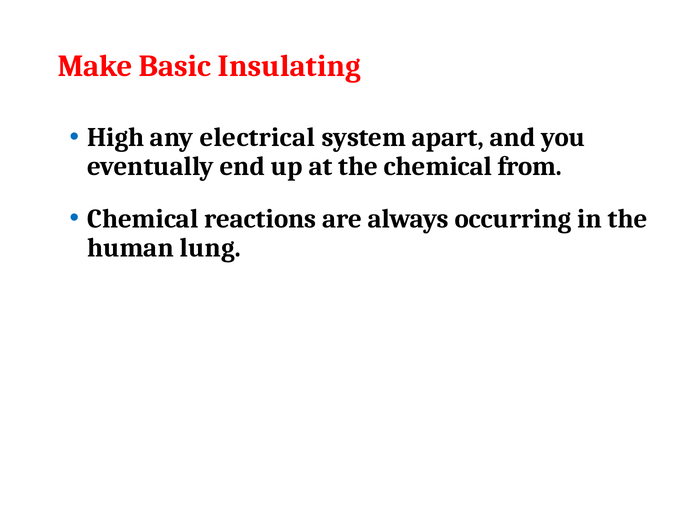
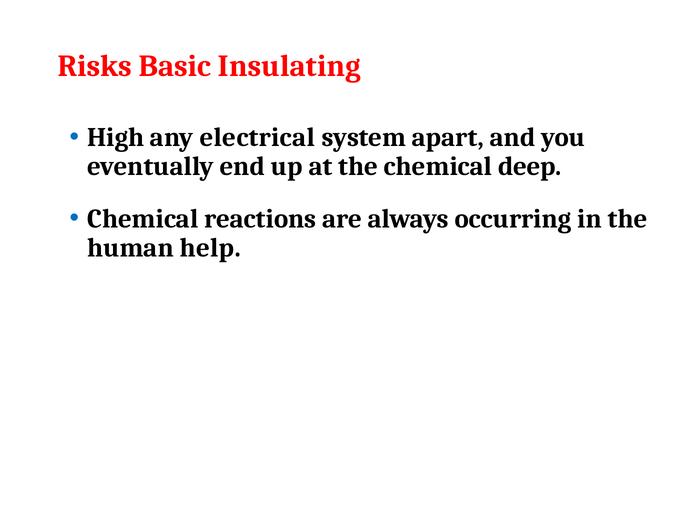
Make: Make -> Risks
from: from -> deep
lung: lung -> help
